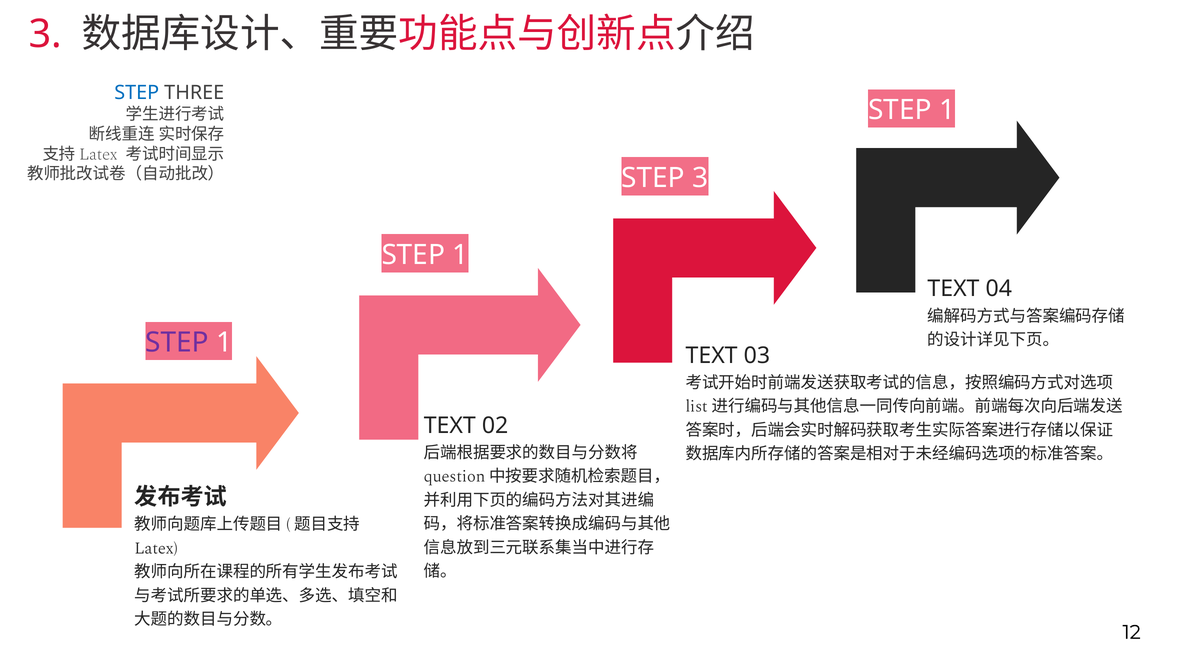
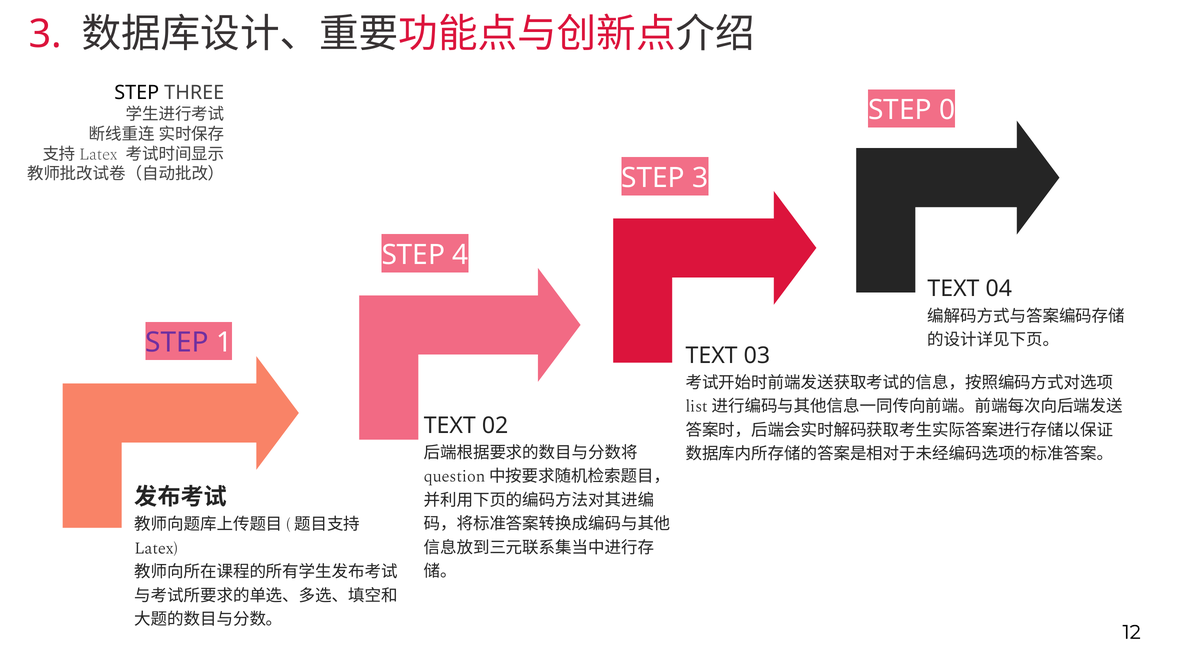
STEP at (137, 93) colour: blue -> black
1 at (947, 110): 1 -> 0
1 at (460, 255): 1 -> 4
